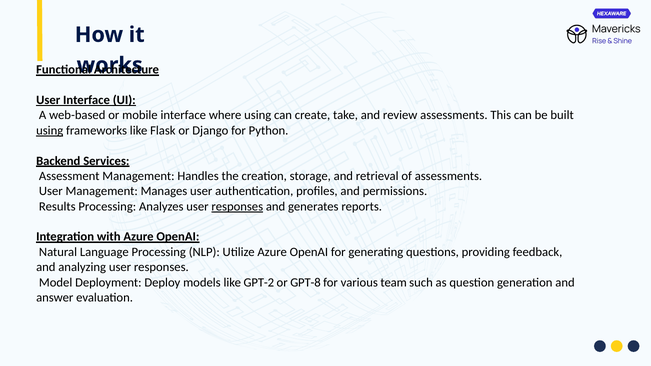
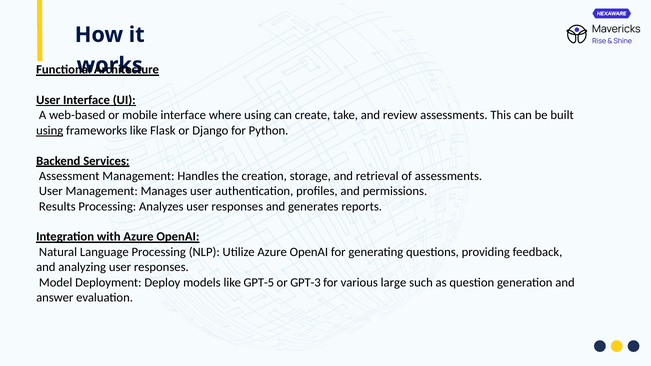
responses at (237, 207) underline: present -> none
GPT-2: GPT-2 -> GPT-5
GPT-8: GPT-8 -> GPT-3
team: team -> large
